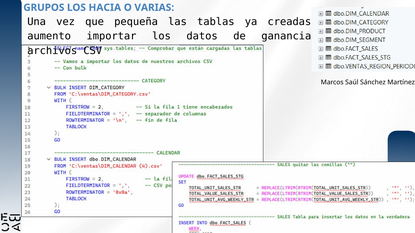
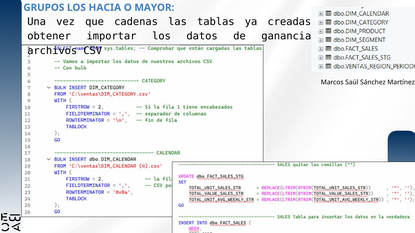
VARIAS: VARIAS -> MAYOR
pequeña: pequeña -> cadenas
aumento: aumento -> obtener
